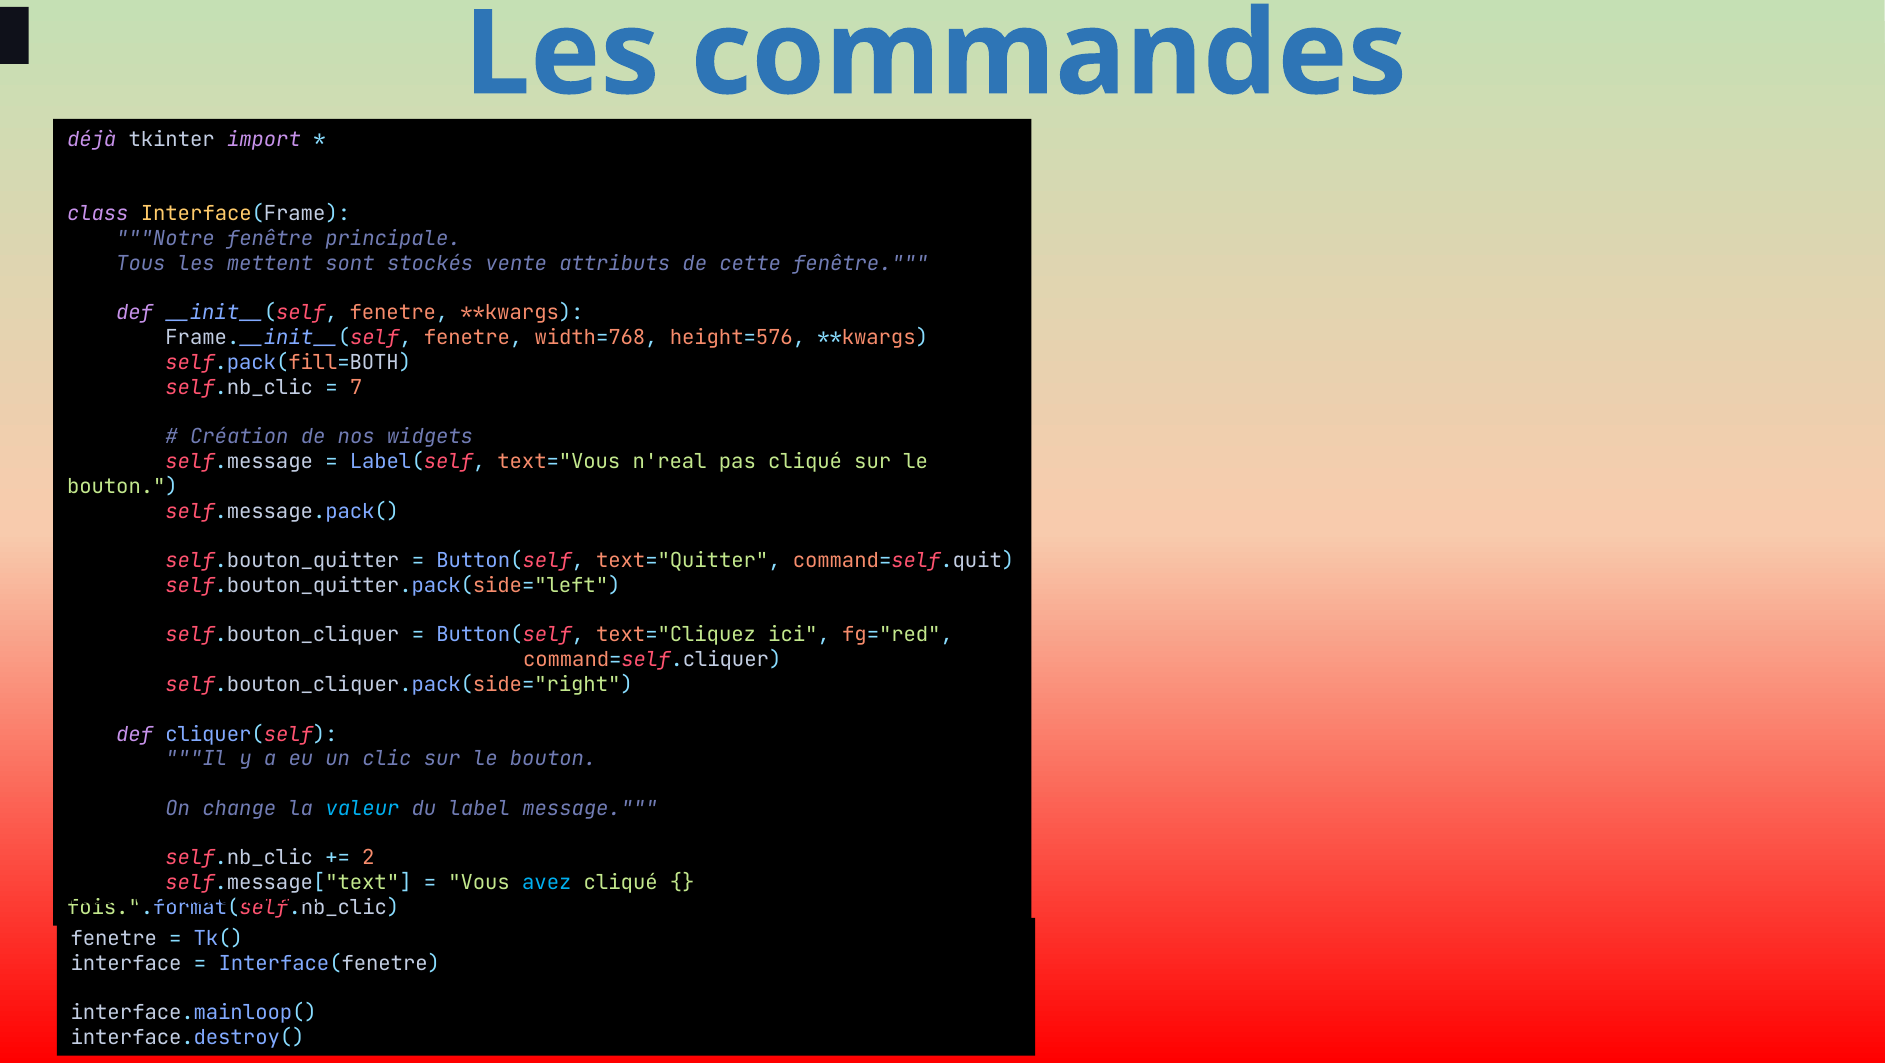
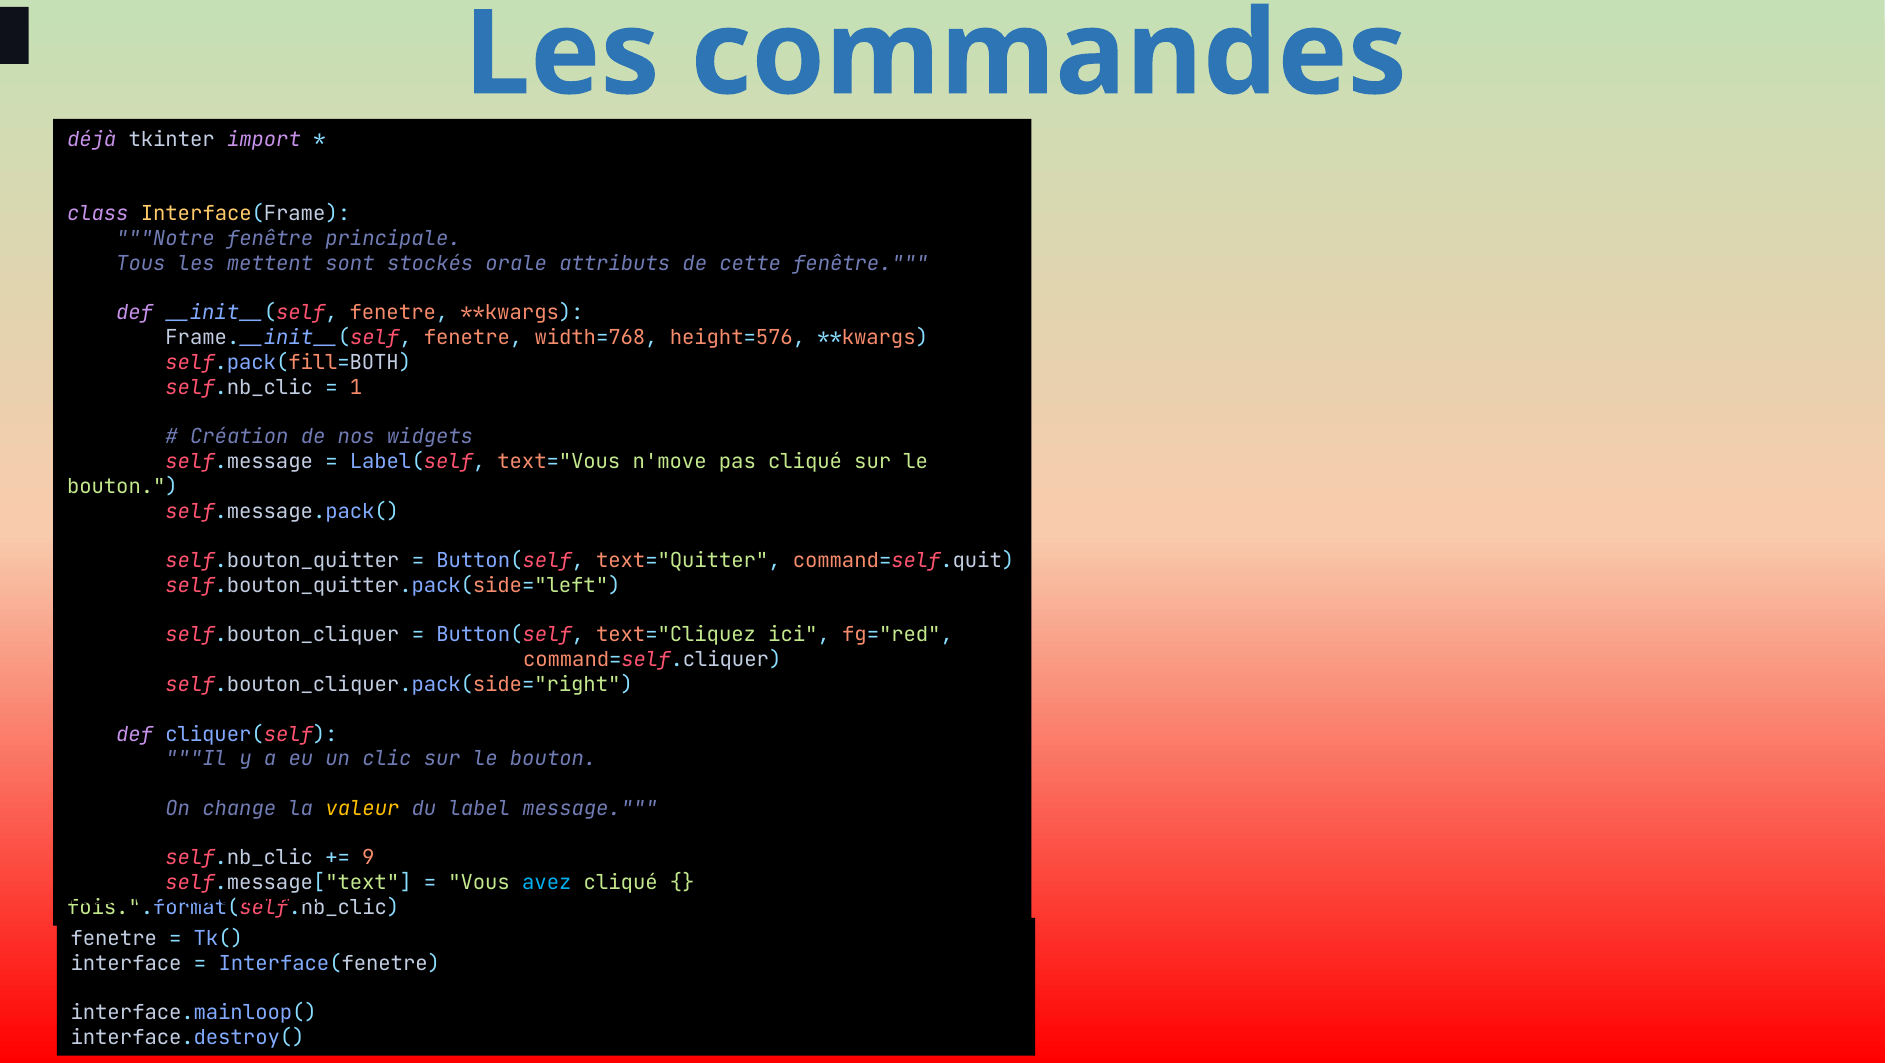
vente: vente -> orale
7: 7 -> 1
n'real: n'real -> n'move
valeur colour: light blue -> yellow
2: 2 -> 9
